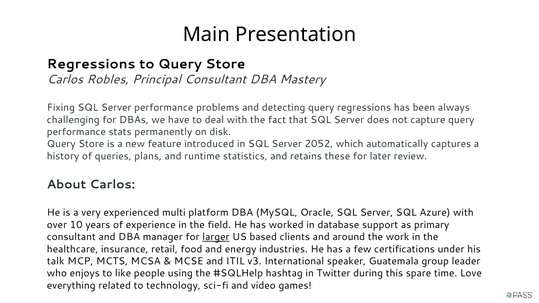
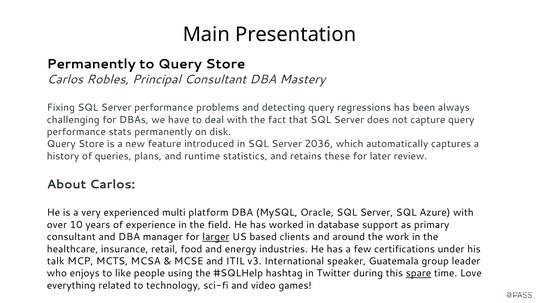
Regressions at (91, 64): Regressions -> Permanently
2052: 2052 -> 2036
spare underline: none -> present
